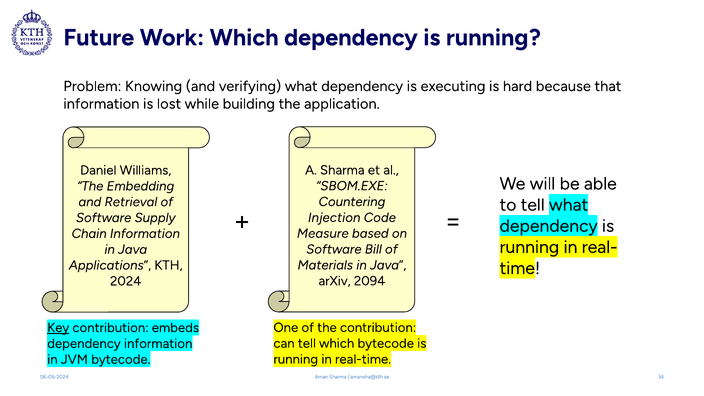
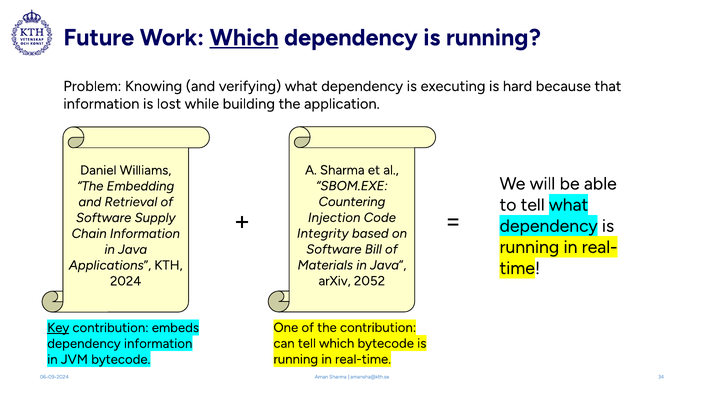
Which at (244, 38) underline: none -> present
Measure: Measure -> Integrity
2094: 2094 -> 2052
